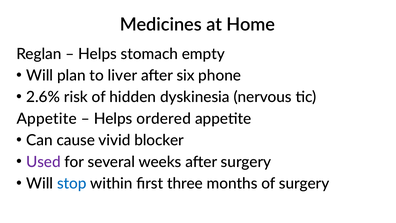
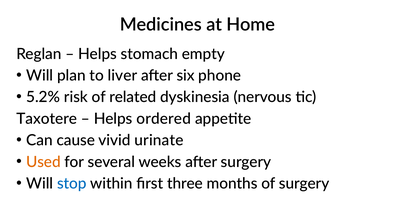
2.6%: 2.6% -> 5.2%
hidden: hidden -> related
Appetite at (47, 119): Appetite -> Taxotere
blocker: blocker -> urinate
Used colour: purple -> orange
